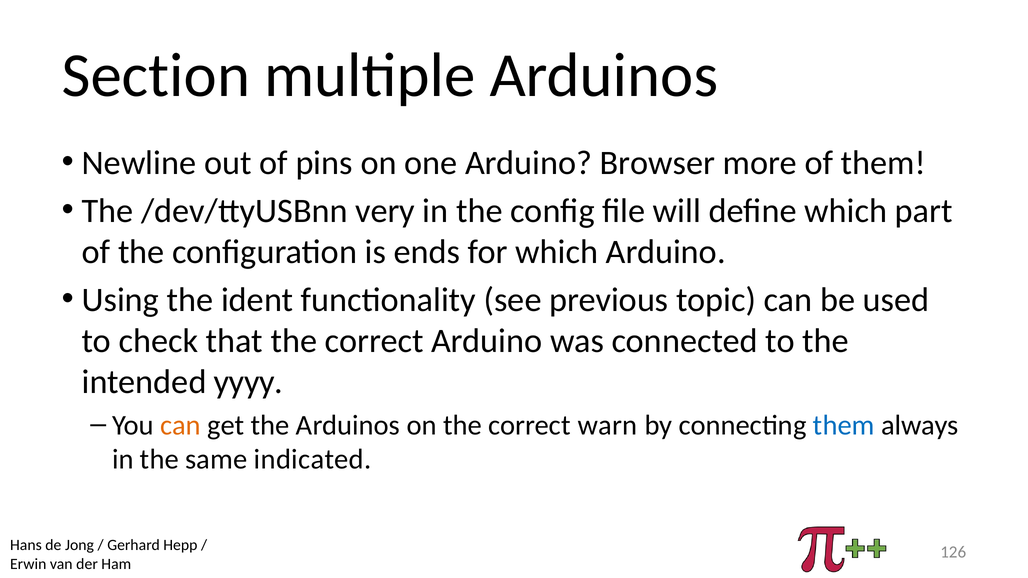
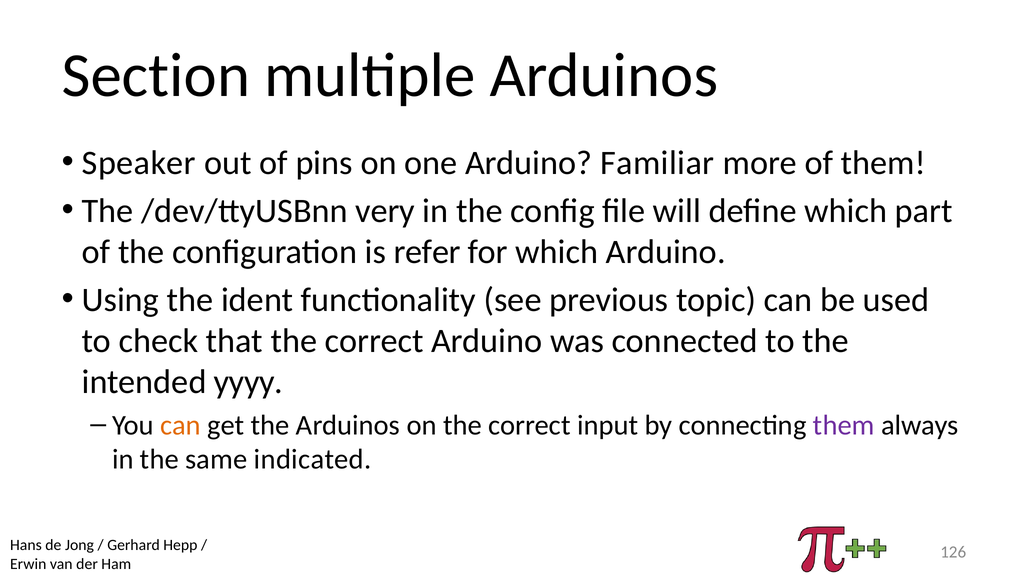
Newline: Newline -> Speaker
Browser: Browser -> Familiar
ends: ends -> refer
warn: warn -> input
them at (844, 425) colour: blue -> purple
